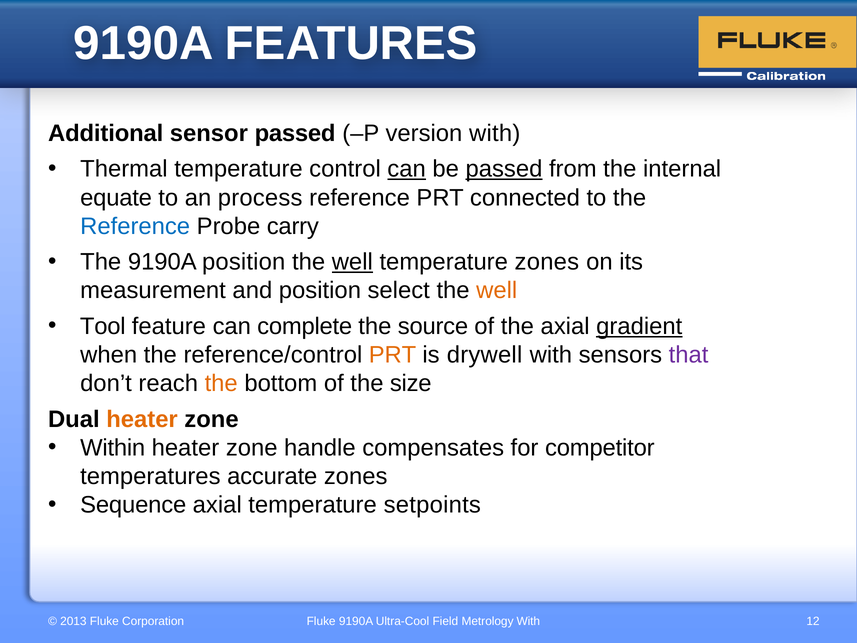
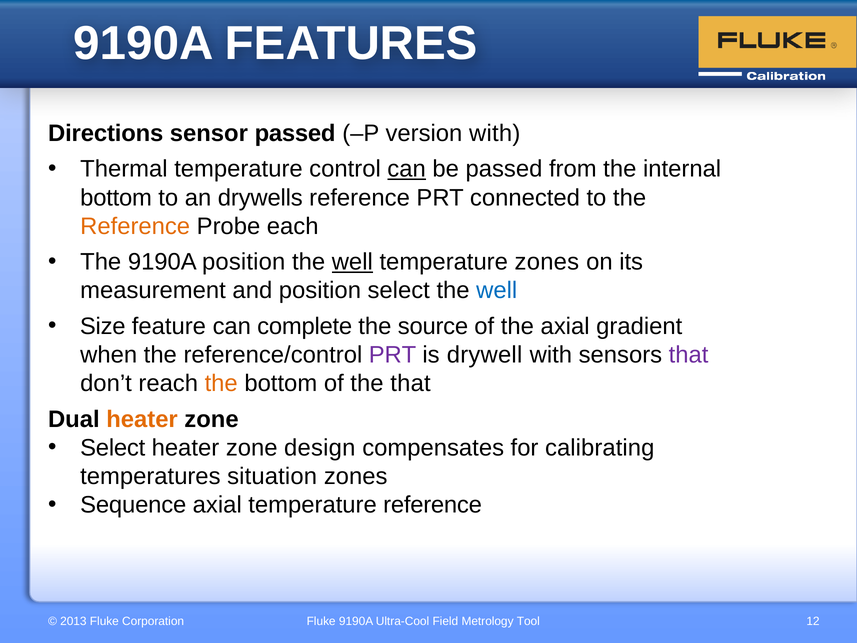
Additional: Additional -> Directions
passed at (504, 169) underline: present -> none
equate at (116, 198): equate -> bottom
process: process -> drywells
Reference at (135, 226) colour: blue -> orange
carry: carry -> each
well at (497, 290) colour: orange -> blue
Tool: Tool -> Size
gradient underline: present -> none
PRT at (393, 355) colour: orange -> purple
the size: size -> that
Within at (113, 448): Within -> Select
handle: handle -> design
competitor: competitor -> calibrating
accurate: accurate -> situation
temperature setpoints: setpoints -> reference
With at (528, 621): With -> Tool
